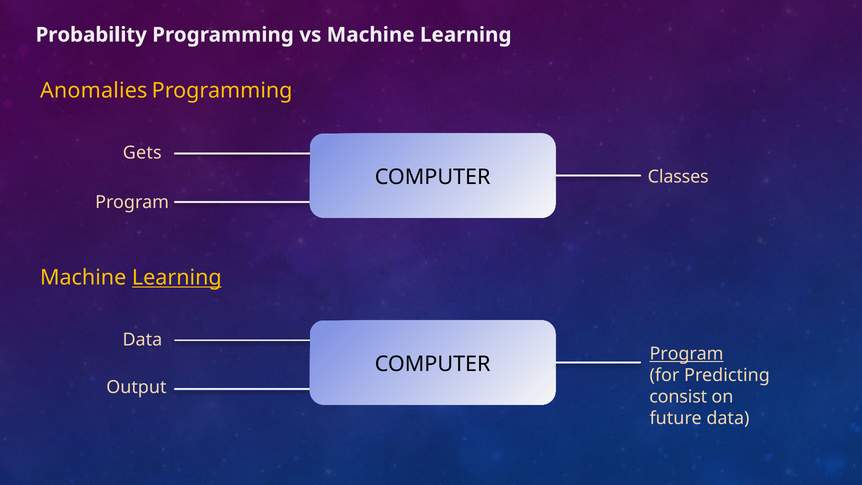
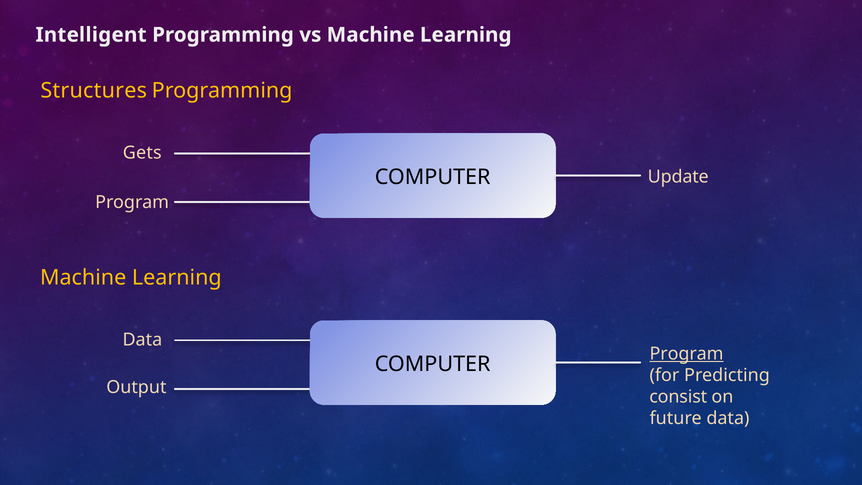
Probability: Probability -> Intelligent
Anomalies: Anomalies -> Structures
Classes: Classes -> Update
Learning at (177, 278) underline: present -> none
